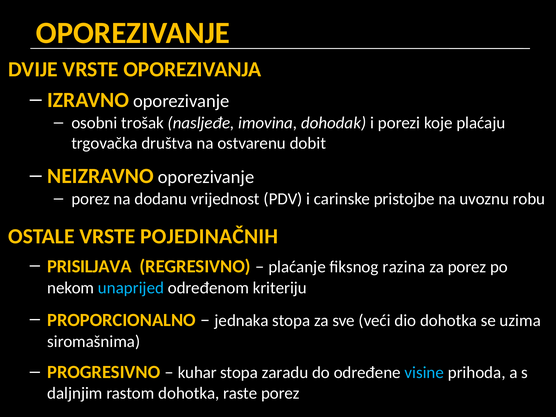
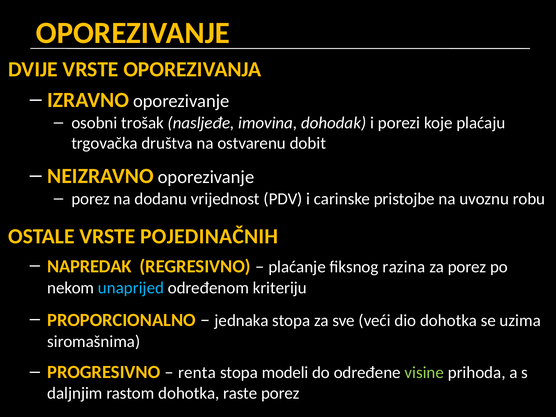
PRISILJAVA: PRISILJAVA -> NAPREDAK
kuhar: kuhar -> renta
zaradu: zaradu -> modeli
visine colour: light blue -> light green
